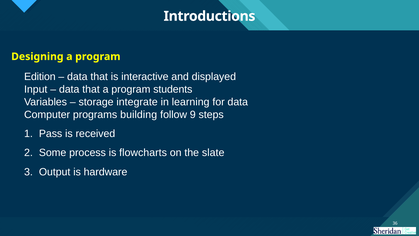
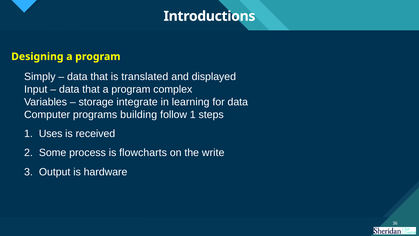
Edition: Edition -> Simply
interactive: interactive -> translated
students: students -> complex
follow 9: 9 -> 1
Pass: Pass -> Uses
slate: slate -> write
